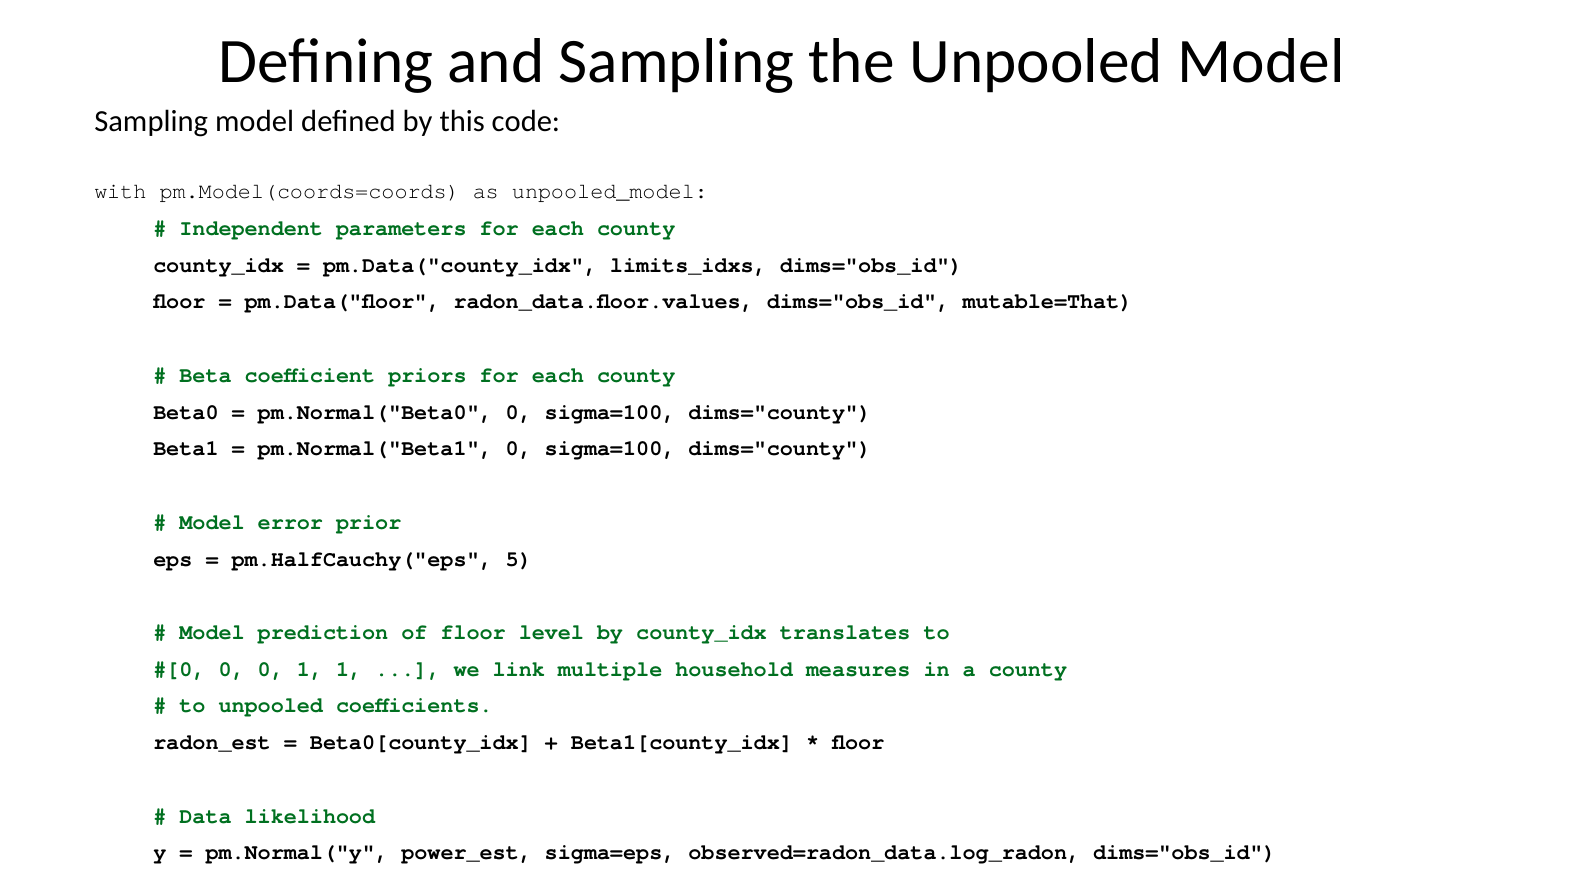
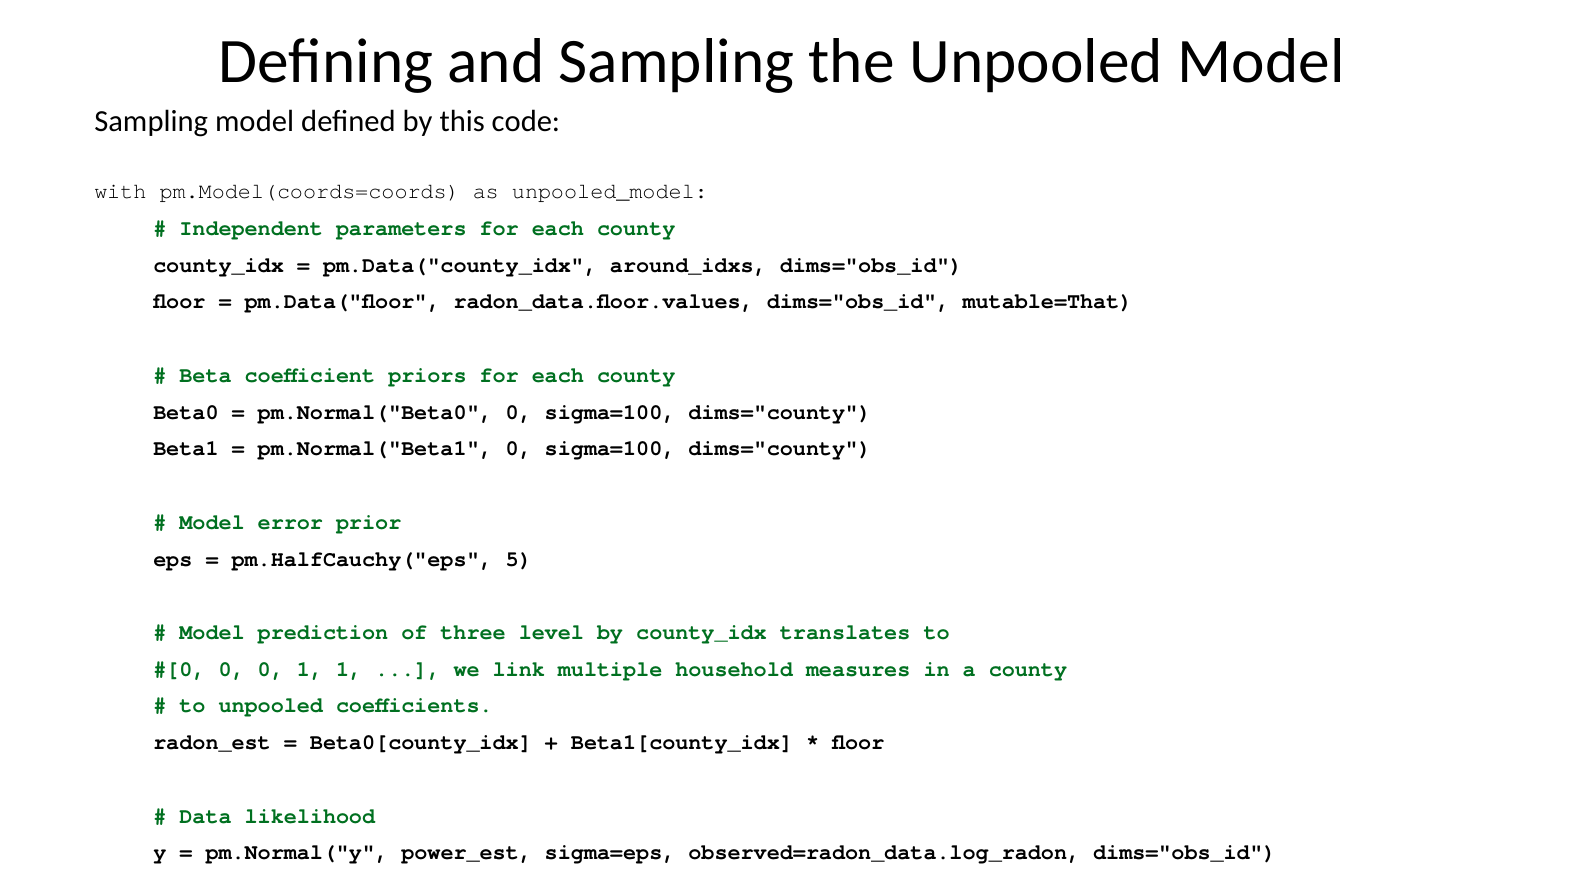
limits_idxs: limits_idxs -> around_idxs
of floor: floor -> three
